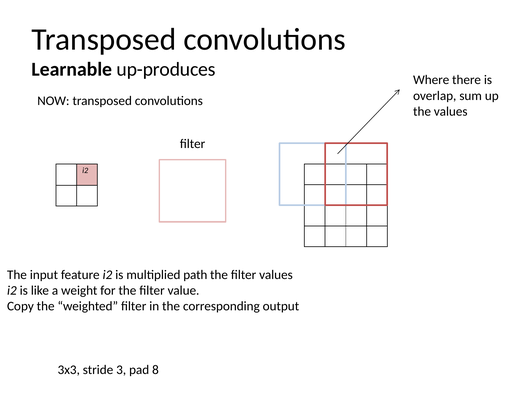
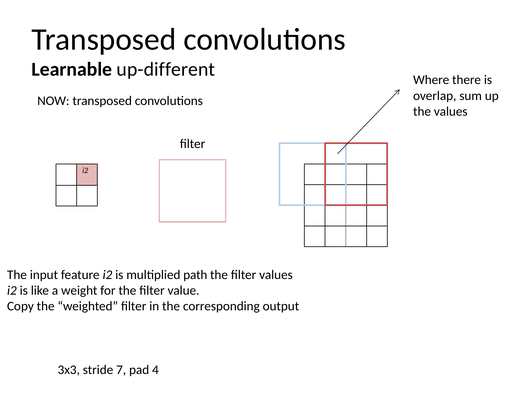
up-produces: up-produces -> up-different
3: 3 -> 7
8: 8 -> 4
